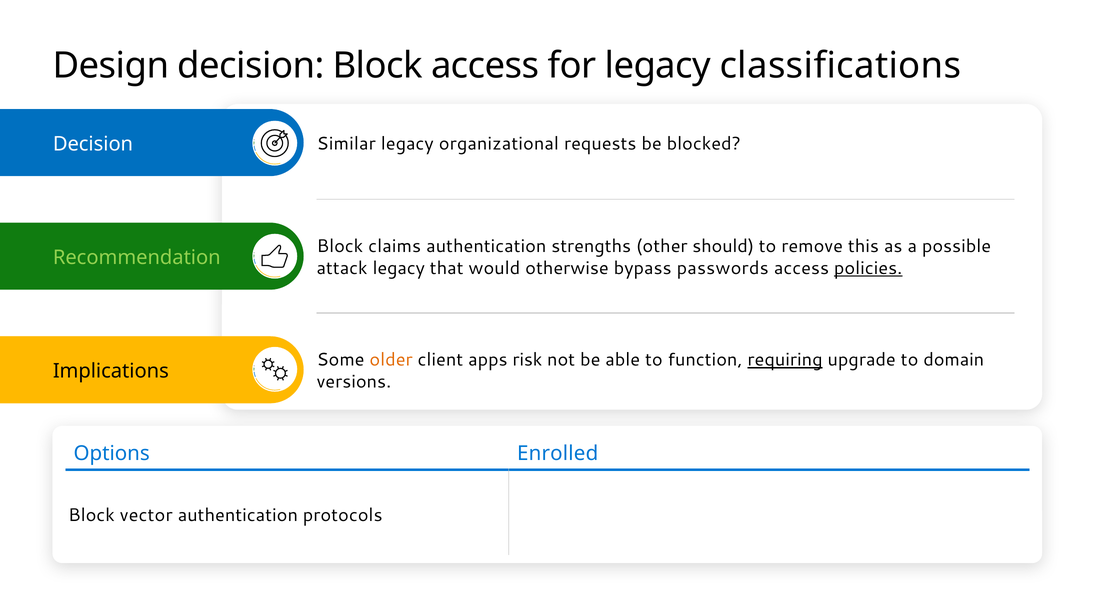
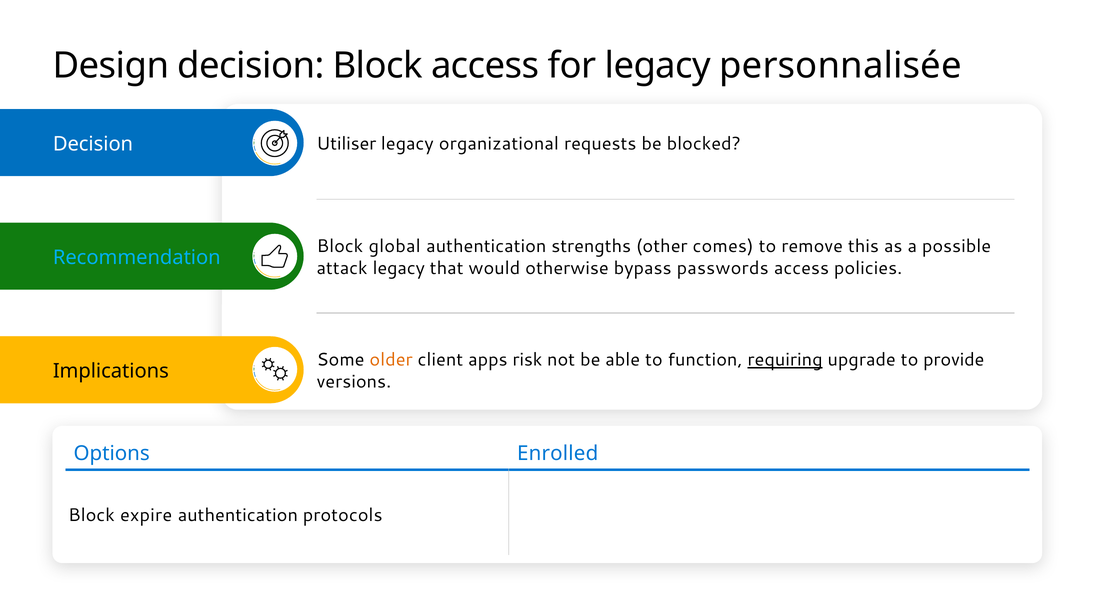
classifications: classifications -> personnalisée
Similar: Similar -> Utiliser
claims: claims -> global
should: should -> comes
Recommendation colour: light green -> light blue
policies underline: present -> none
domain: domain -> provide
vector: vector -> expire
